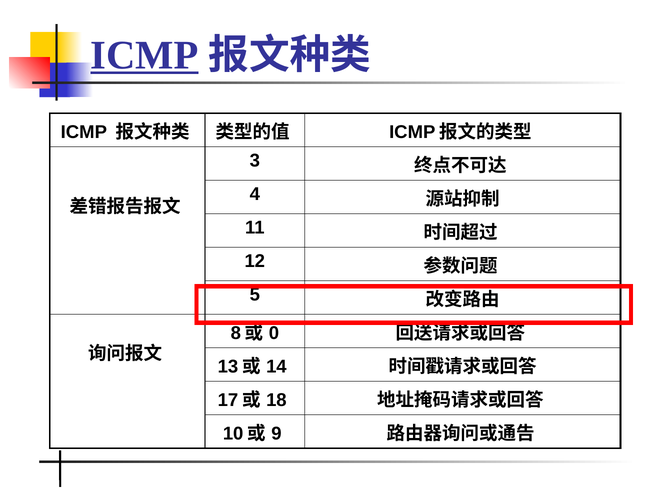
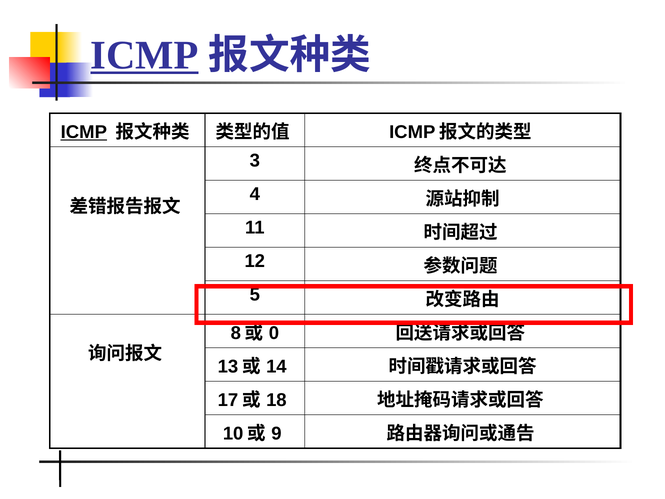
ICMP at (84, 132) underline: none -> present
